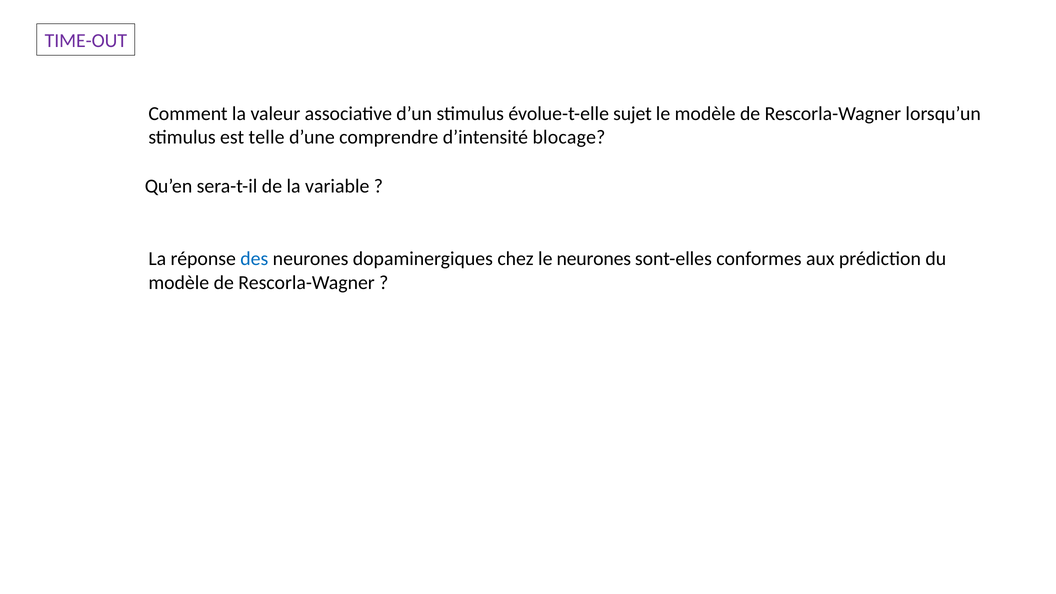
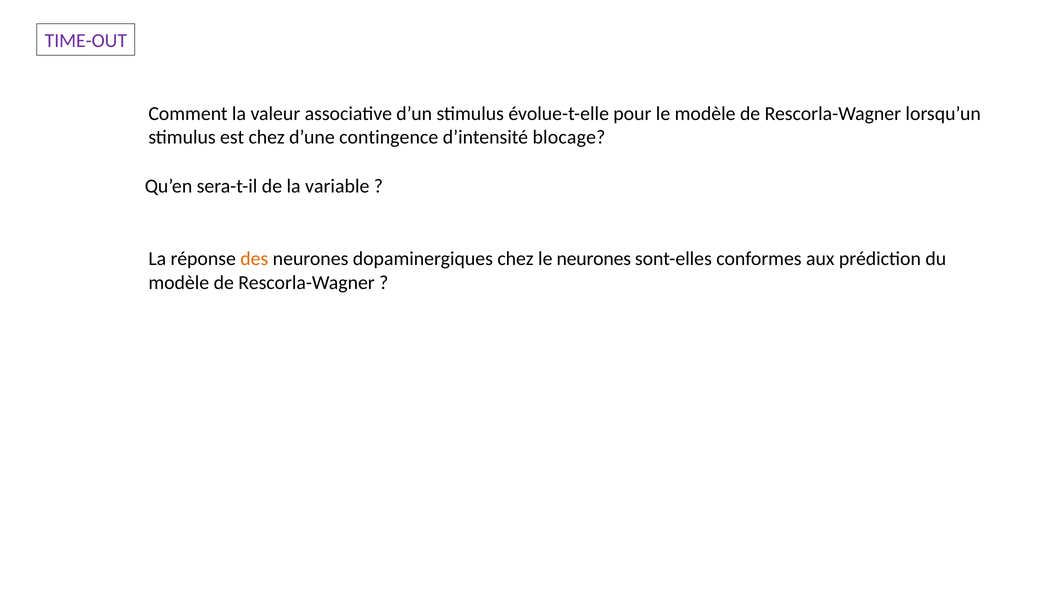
sujet: sujet -> pour
est telle: telle -> chez
comprendre: comprendre -> contingence
des colour: blue -> orange
